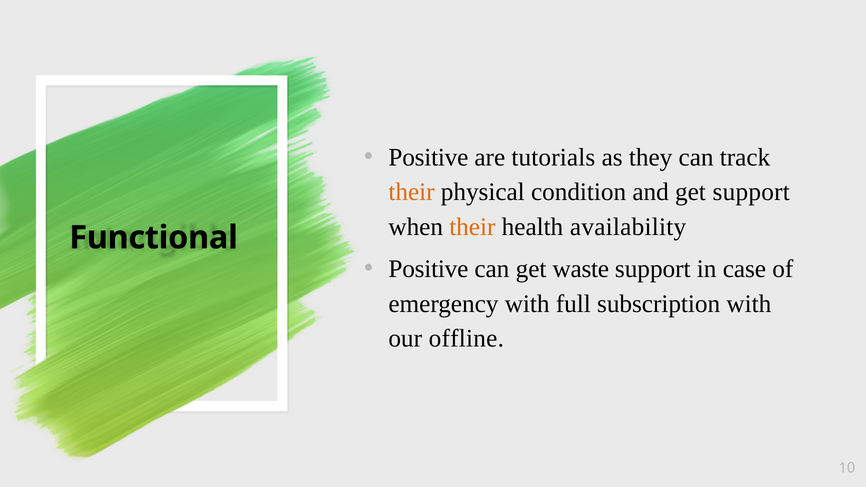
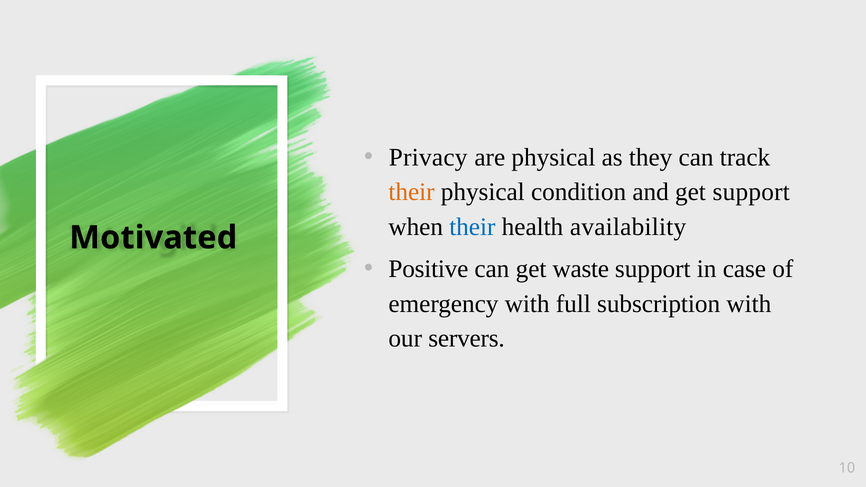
Positive at (428, 157): Positive -> Privacy
are tutorials: tutorials -> physical
their at (472, 227) colour: orange -> blue
Functional: Functional -> Motivated
offline: offline -> servers
